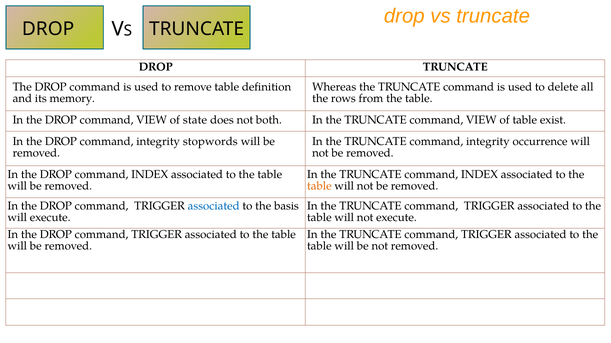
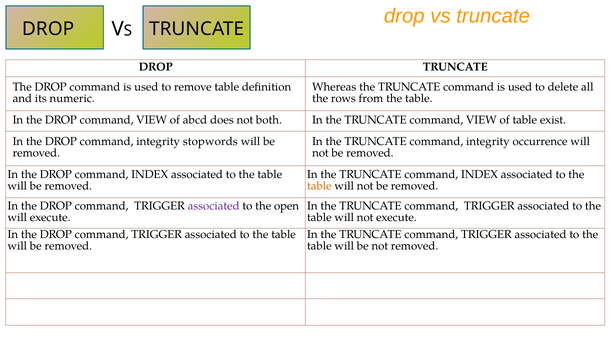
memory: memory -> numeric
state: state -> abcd
associated at (214, 206) colour: blue -> purple
basis: basis -> open
